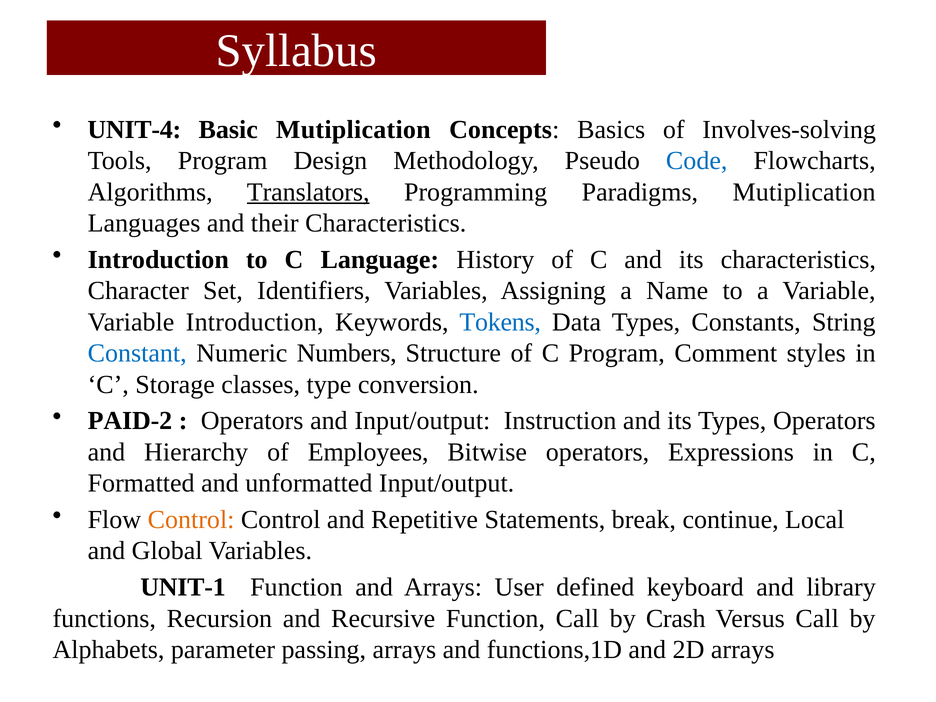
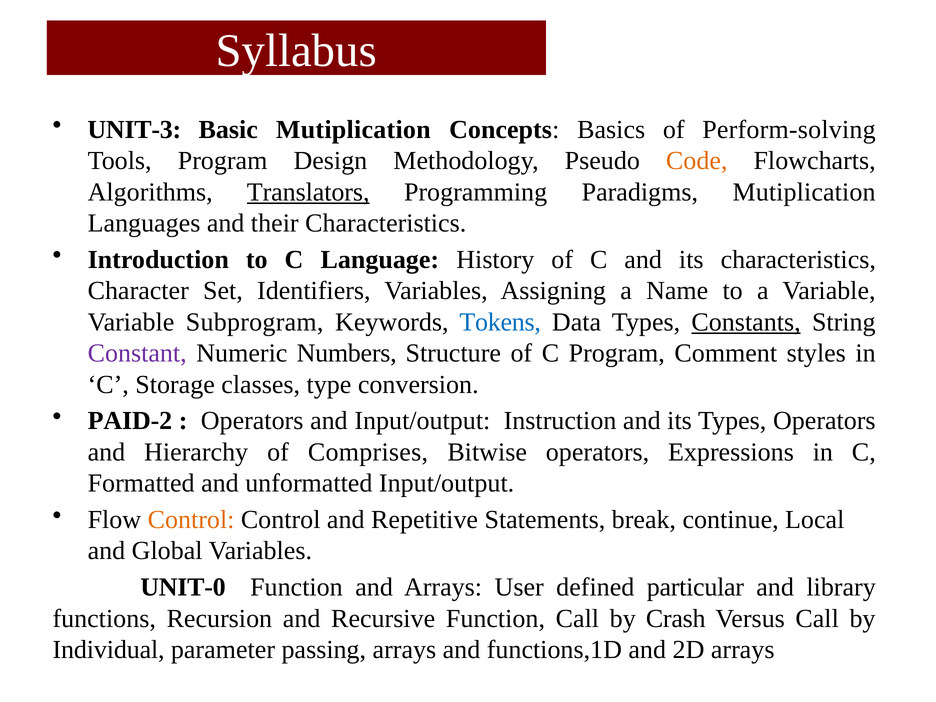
UNIT-4: UNIT-4 -> UNIT-3
Involves-solving: Involves-solving -> Perform-solving
Code colour: blue -> orange
Variable Introduction: Introduction -> Subprogram
Constants underline: none -> present
Constant colour: blue -> purple
Employees: Employees -> Comprises
UNIT-1: UNIT-1 -> UNIT-0
keyboard: keyboard -> particular
Alphabets: Alphabets -> Individual
